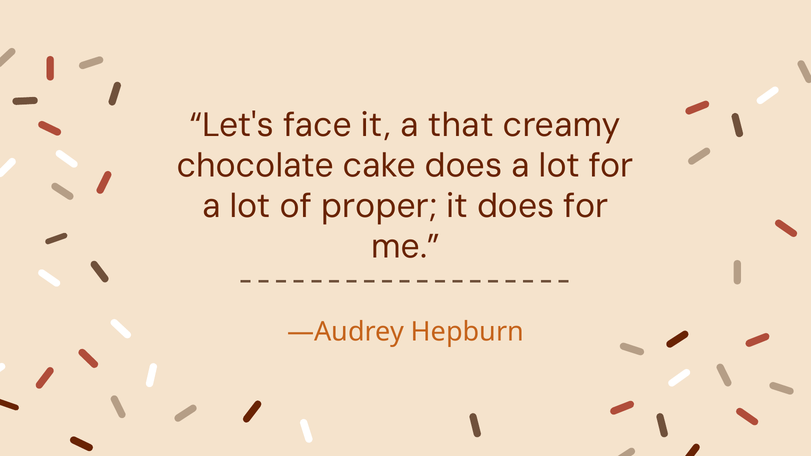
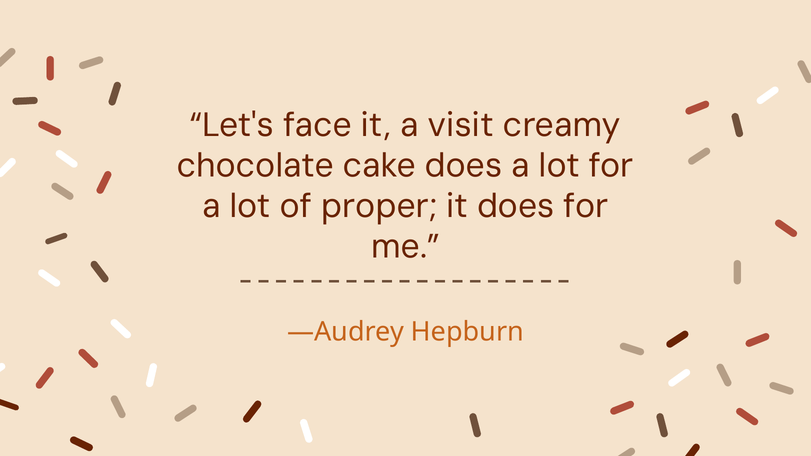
that: that -> visit
